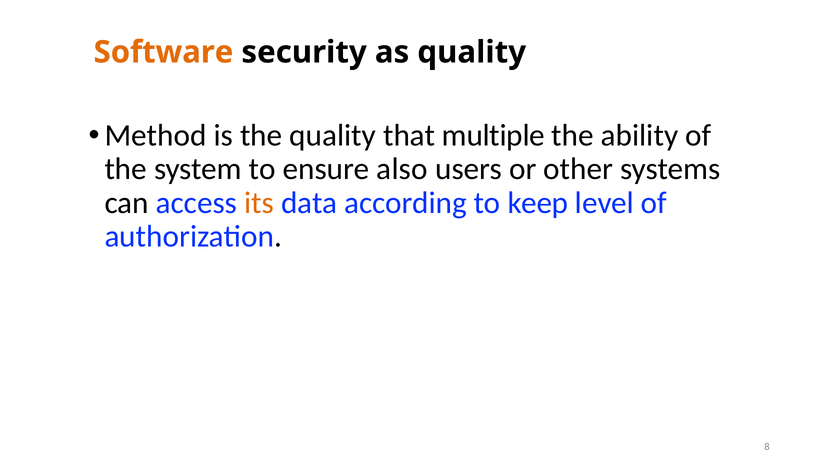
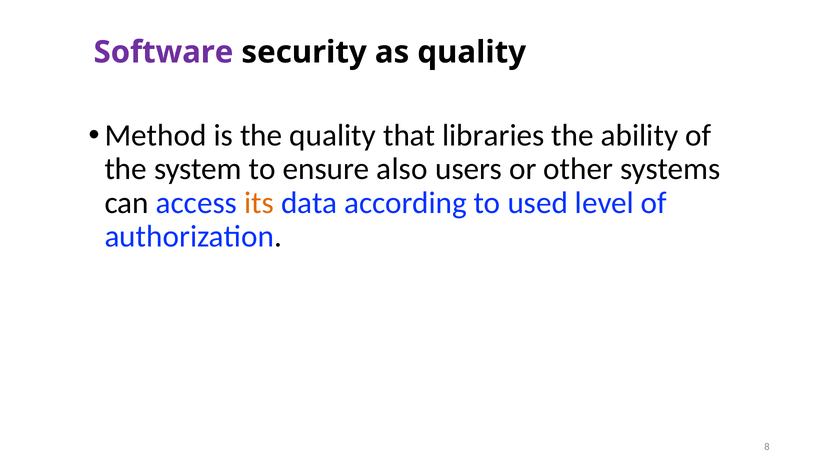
Software colour: orange -> purple
multiple: multiple -> libraries
keep: keep -> used
